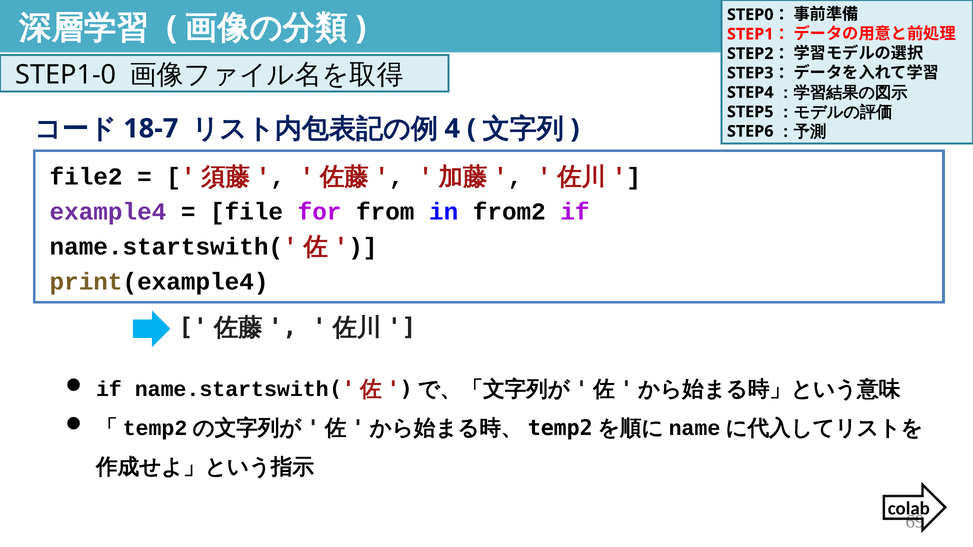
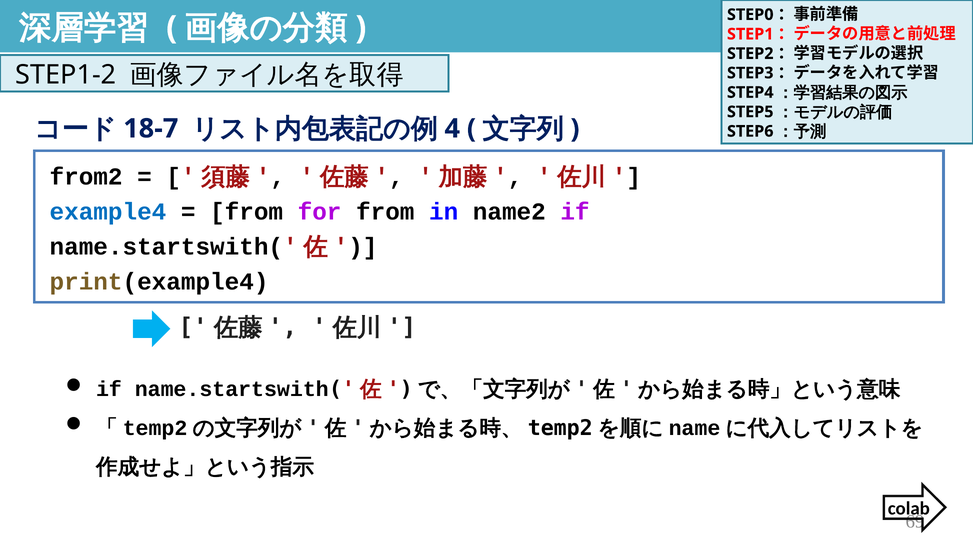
STEP1-0: STEP1-0 -> STEP1-2
file2: file2 -> from2
example4 colour: purple -> blue
file at (247, 212): file -> from
from2: from2 -> name2
